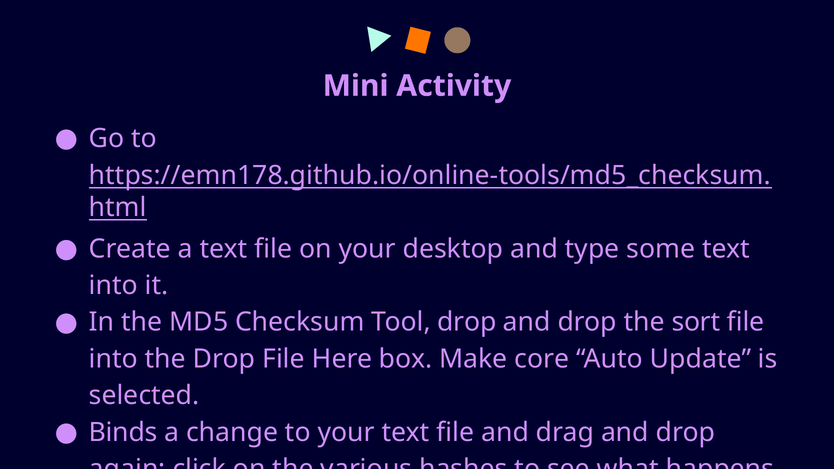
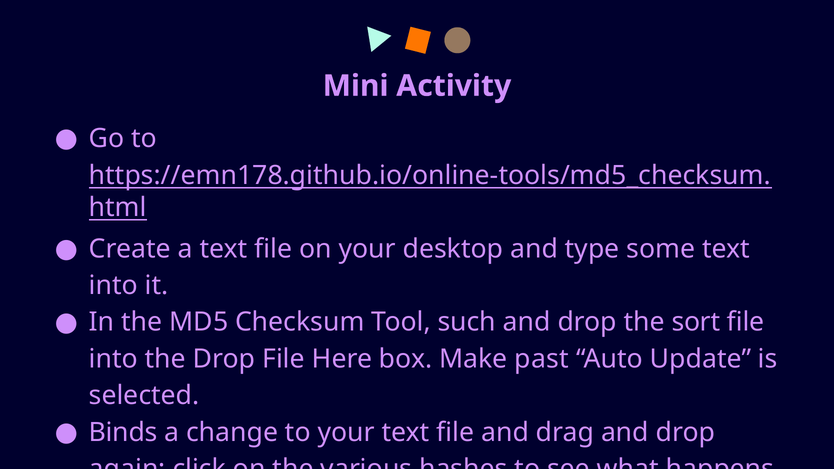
Tool drop: drop -> such
core: core -> past
